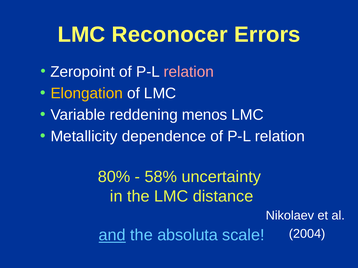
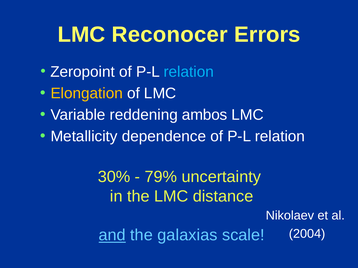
relation at (189, 72) colour: pink -> light blue
menos: menos -> ambos
80%: 80% -> 30%
58%: 58% -> 79%
absoluta: absoluta -> galaxias
